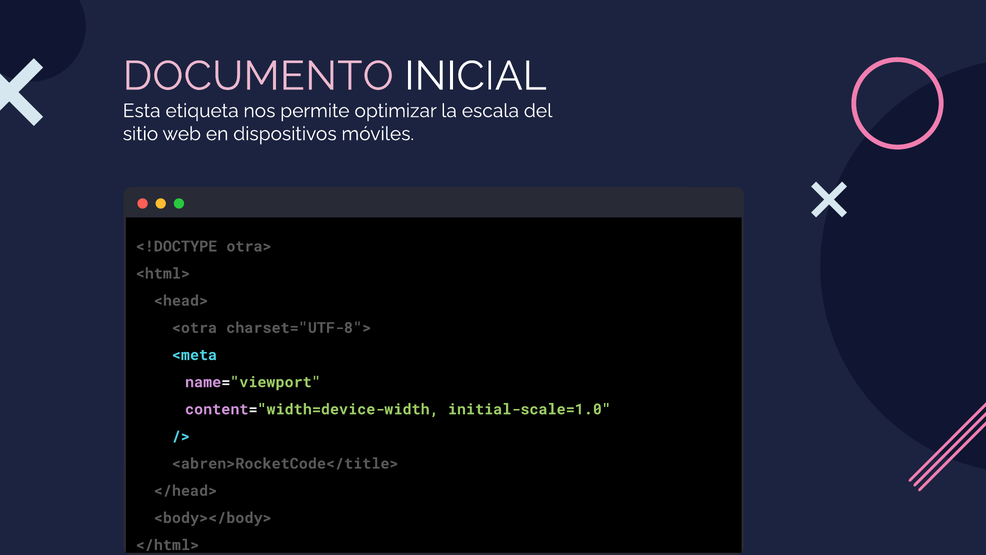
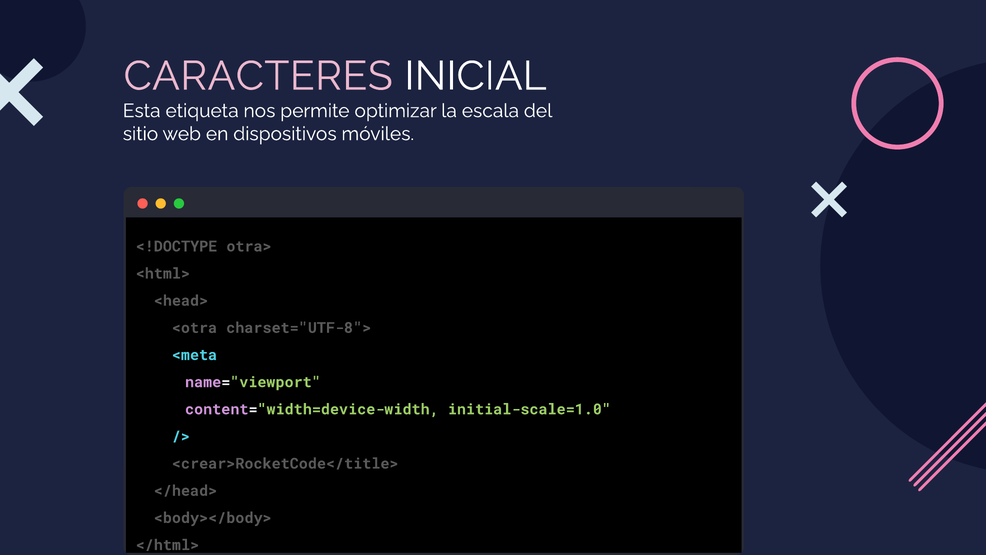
DOCUMENTO: DOCUMENTO -> CARACTERES
<abren>RocketCode</title>: <abren>RocketCode</title> -> <crear>RocketCode</title>
